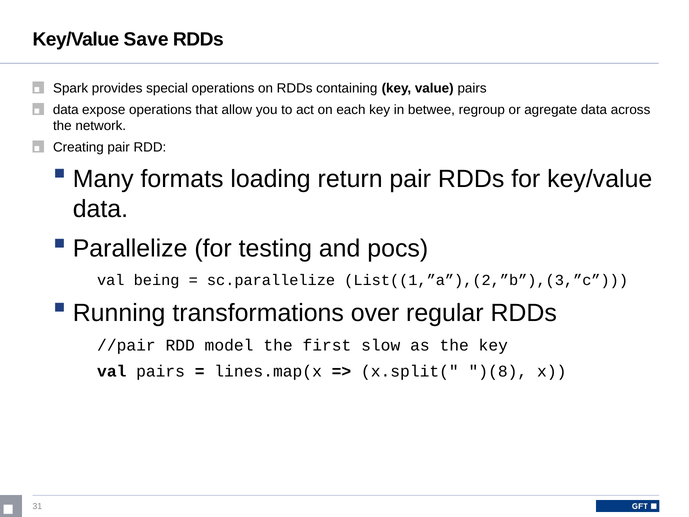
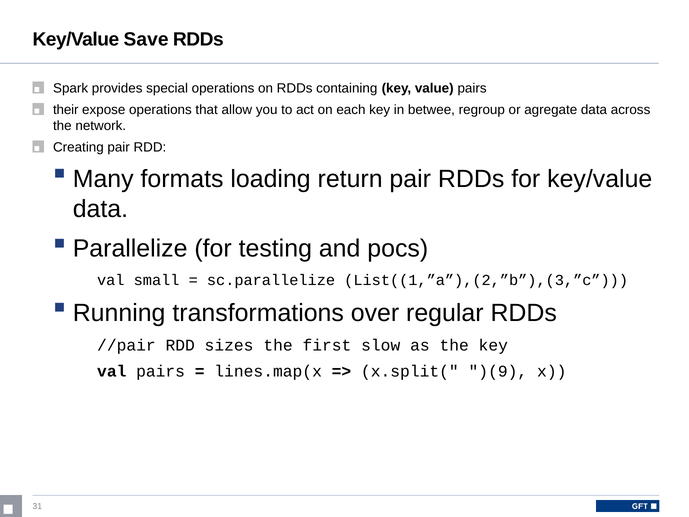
data at (66, 110): data -> their
being: being -> small
model: model -> sizes
)(8: )(8 -> )(9
